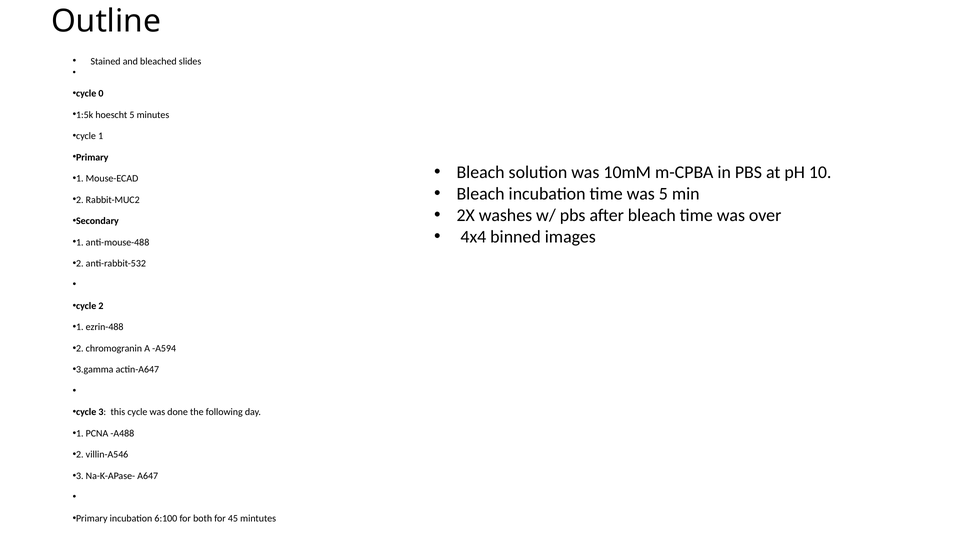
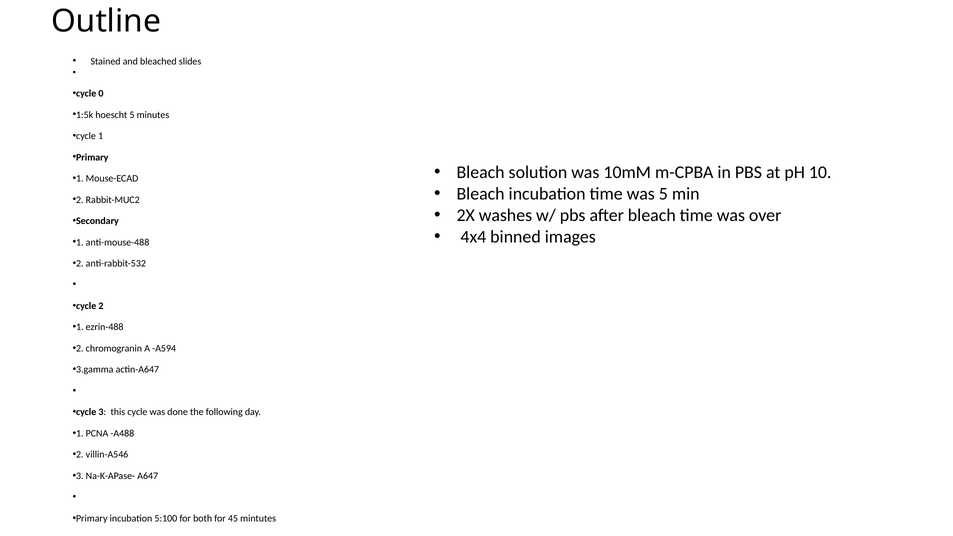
6:100: 6:100 -> 5:100
